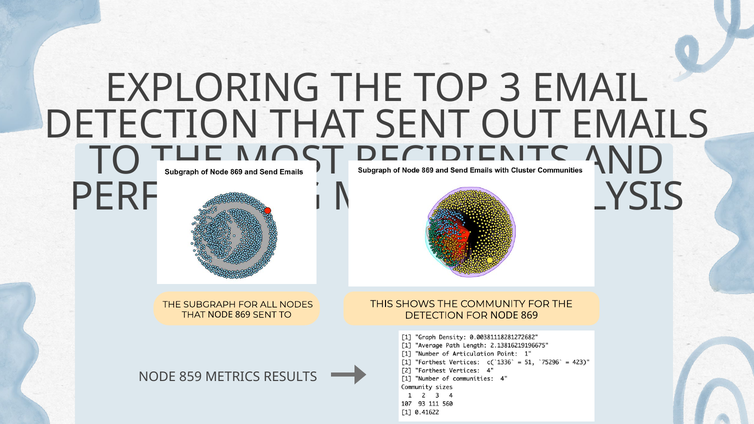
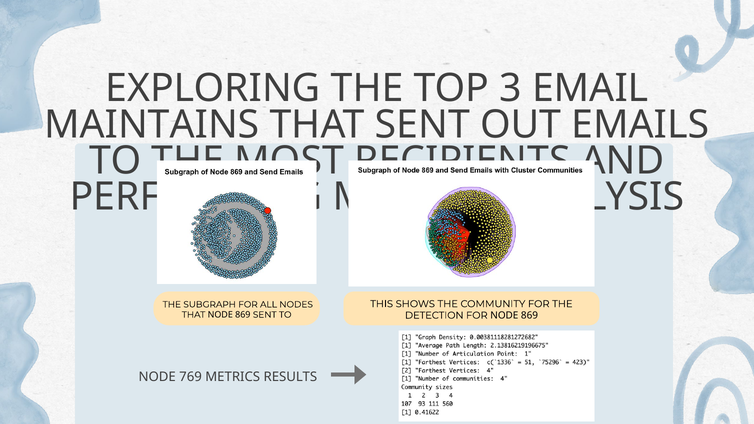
DETECTION at (152, 125): DETECTION -> MAINTAINS
859: 859 -> 769
